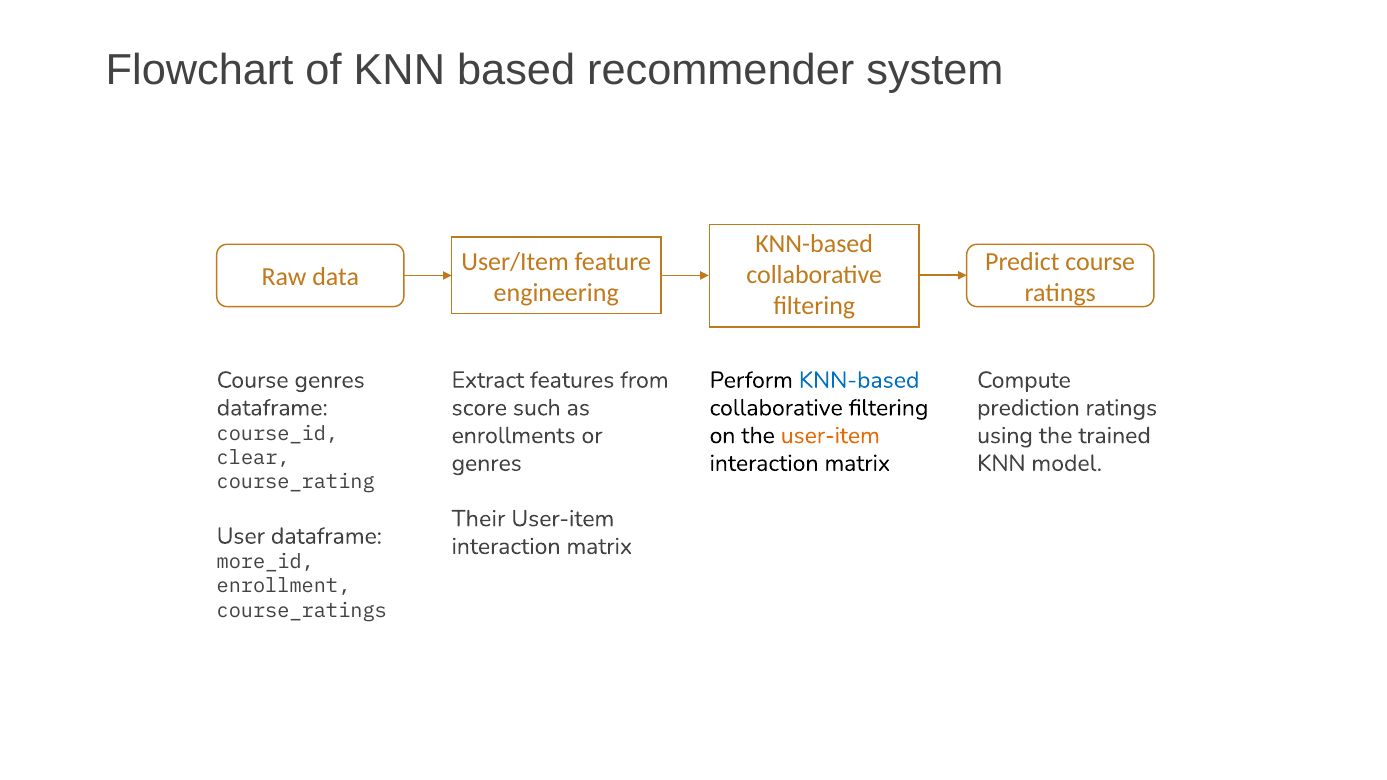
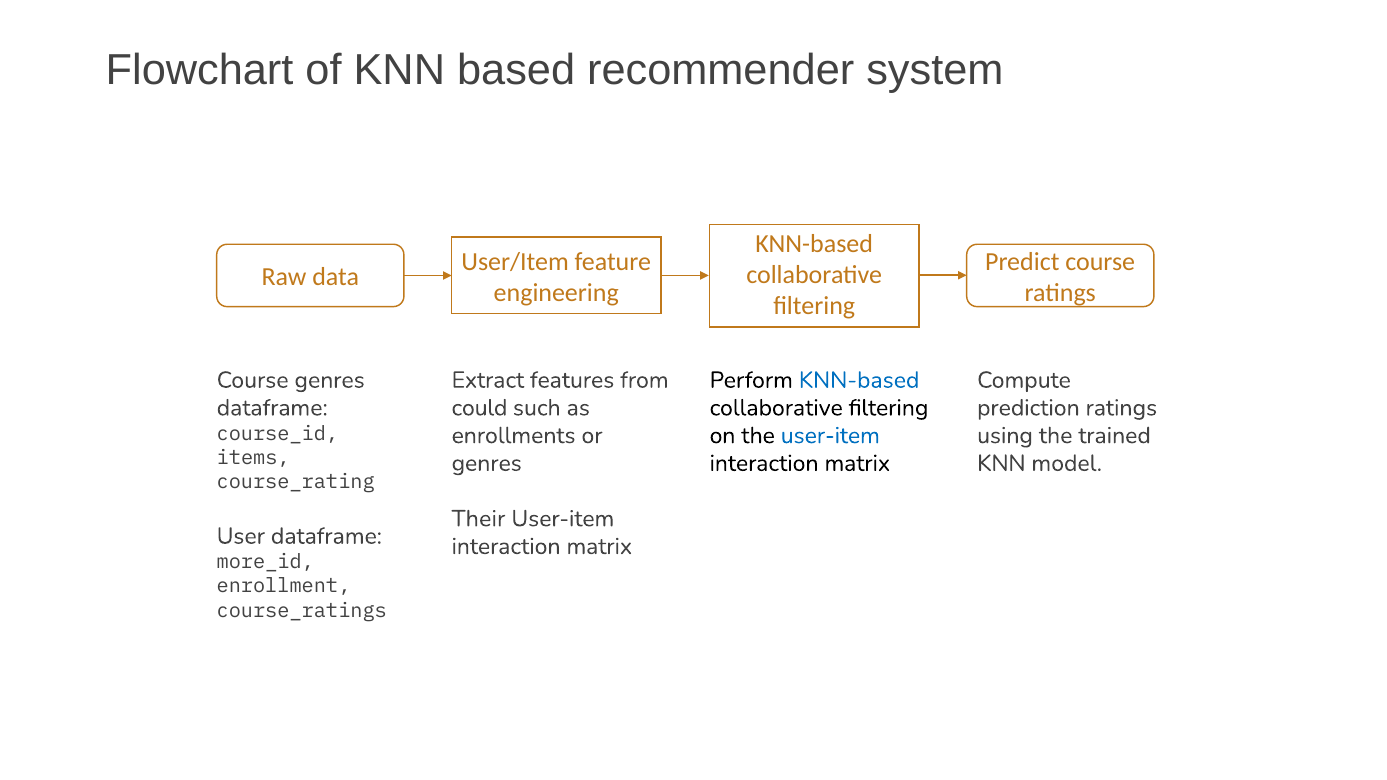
score: score -> could
user-item at (830, 436) colour: orange -> blue
clear: clear -> items
